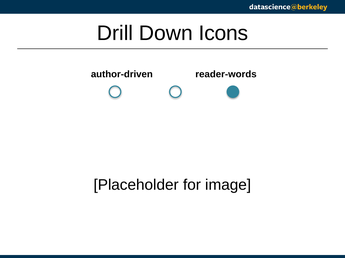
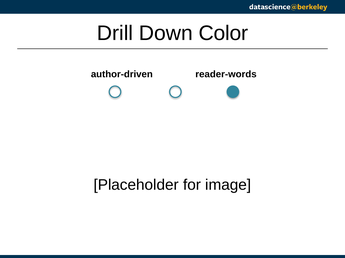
Icons: Icons -> Color
